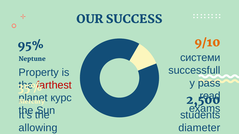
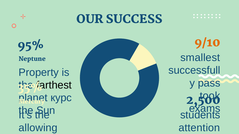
системи: системи -> smallest
farthest colour: red -> black
read: read -> took
diameter: diameter -> attention
